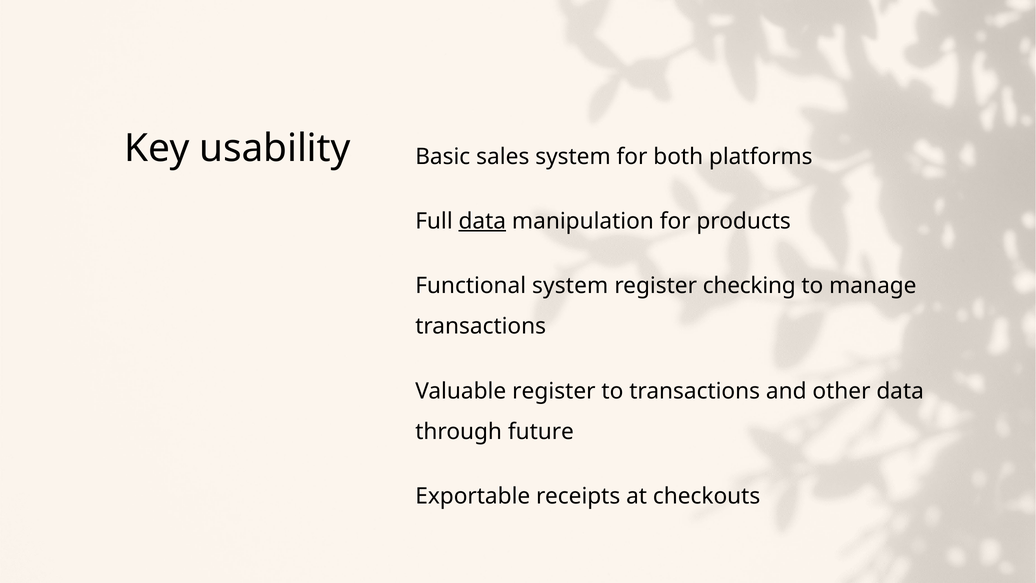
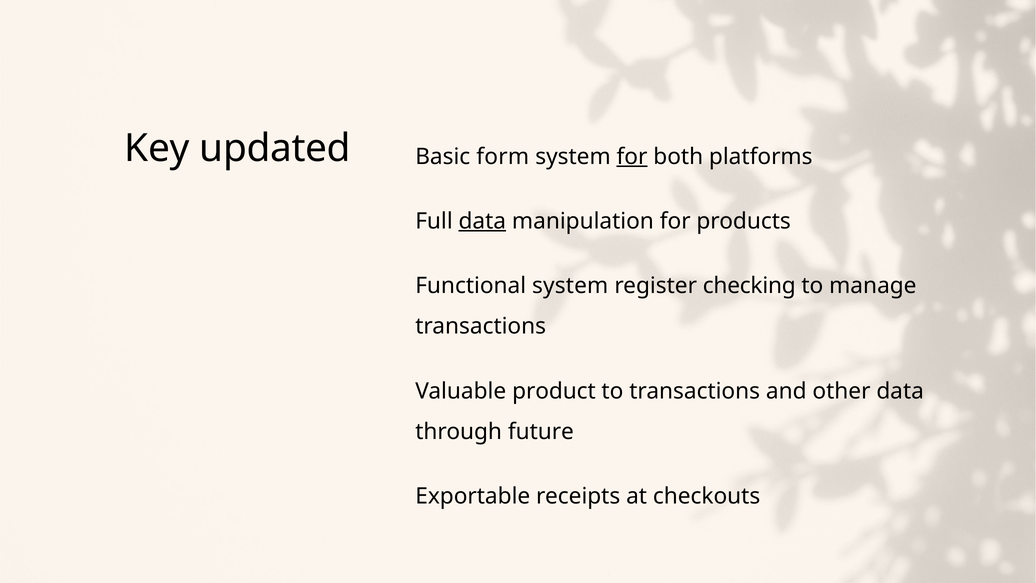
usability: usability -> updated
sales: sales -> form
for at (632, 157) underline: none -> present
Valuable register: register -> product
